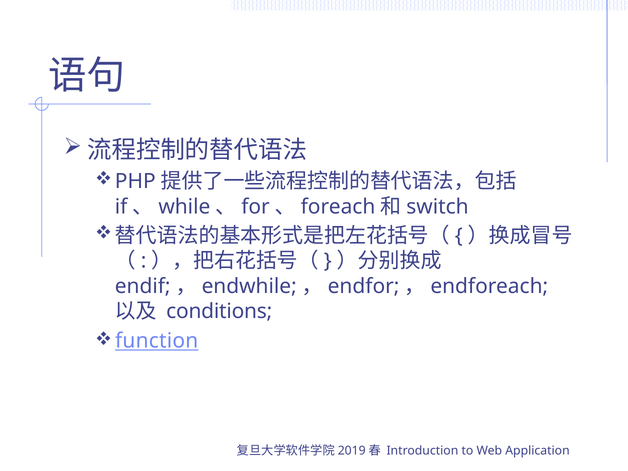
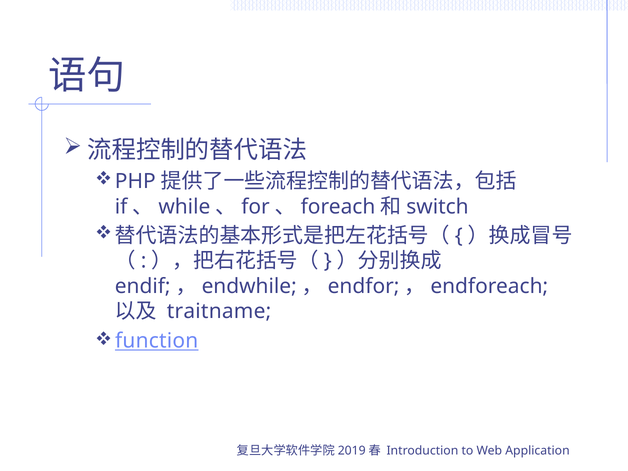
conditions: conditions -> traitname
